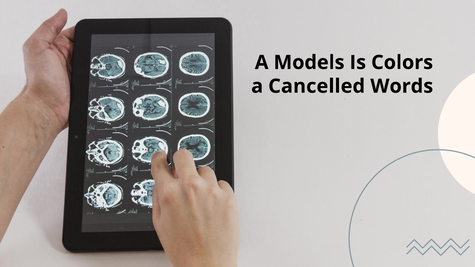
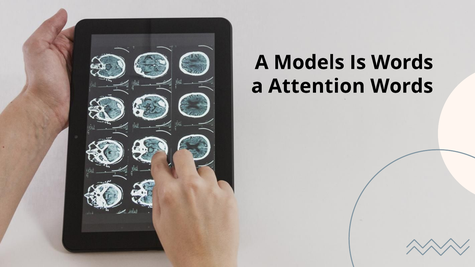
Is Colors: Colors -> Words
Cancelled: Cancelled -> Attention
